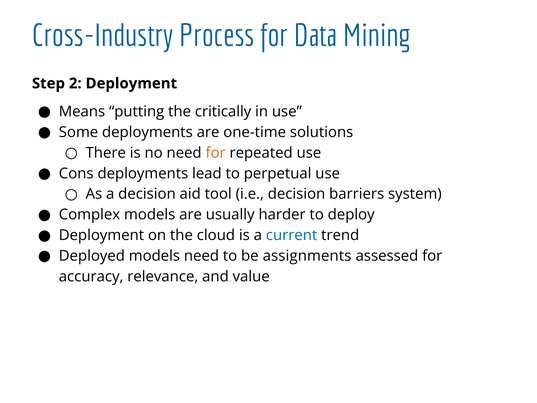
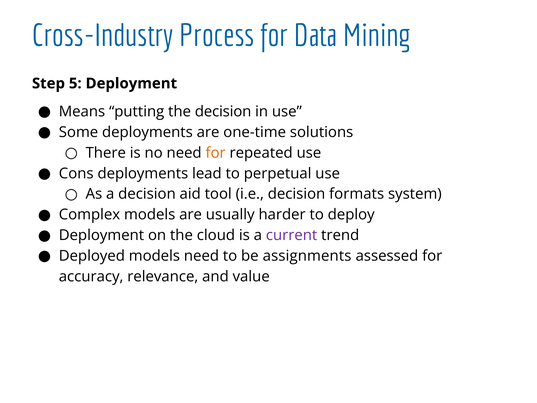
2: 2 -> 5
the critically: critically -> decision
barriers: barriers -> formats
current colour: blue -> purple
